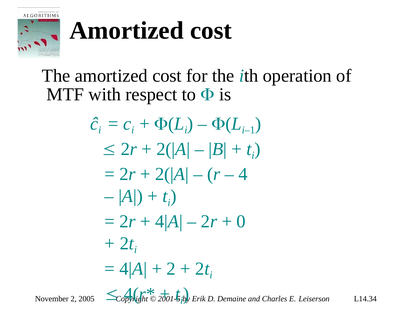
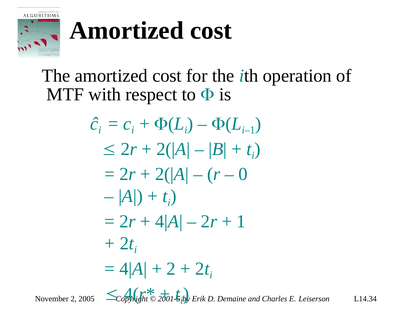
4: 4 -> 0
0: 0 -> 1
